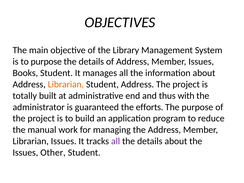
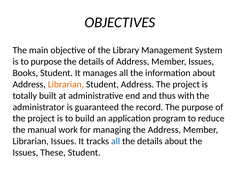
efforts: efforts -> record
all at (116, 141) colour: purple -> blue
Other: Other -> These
